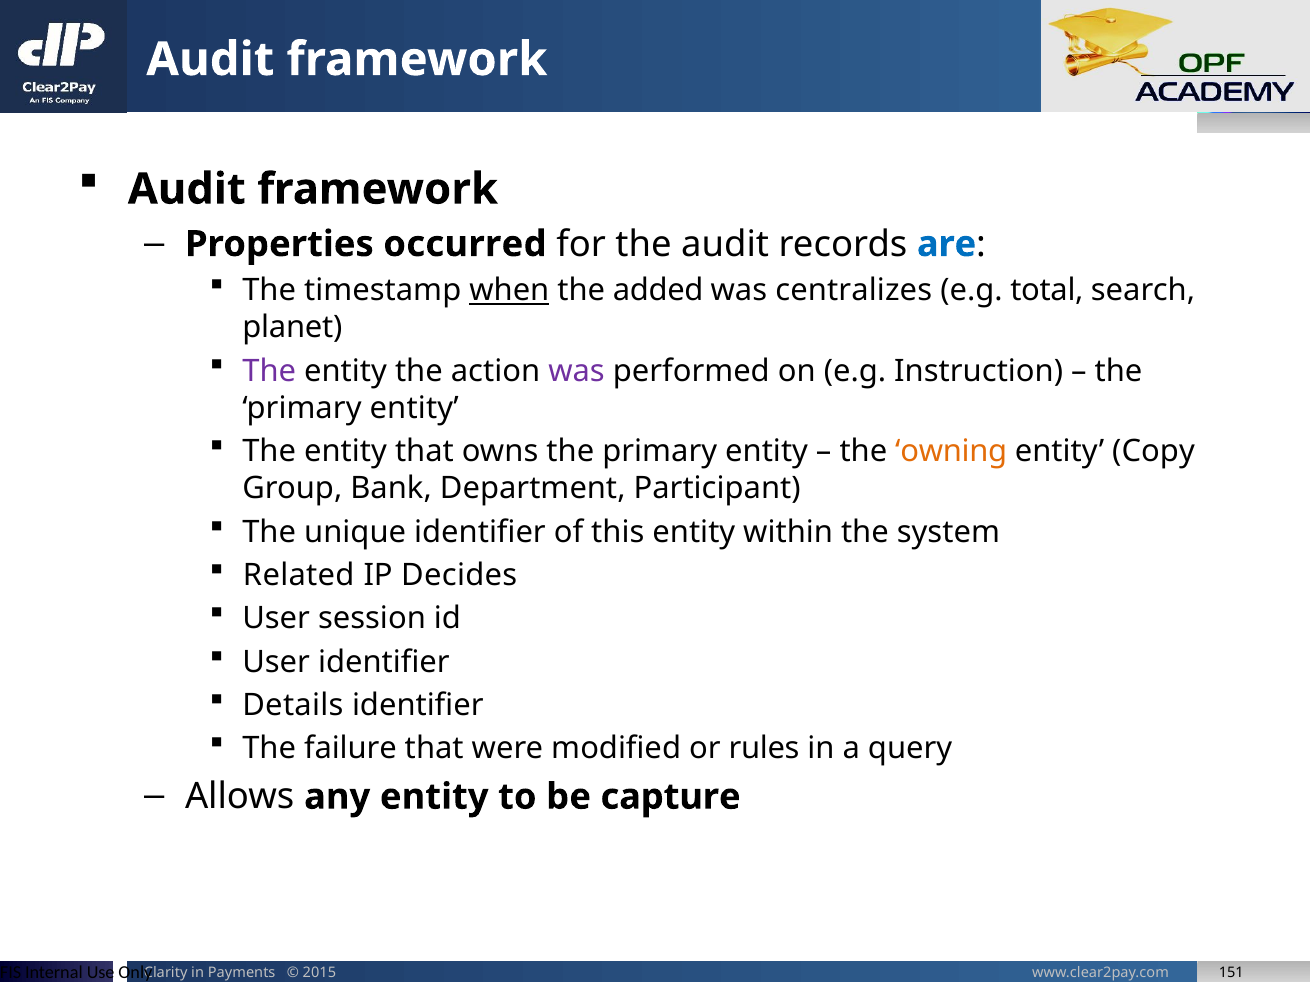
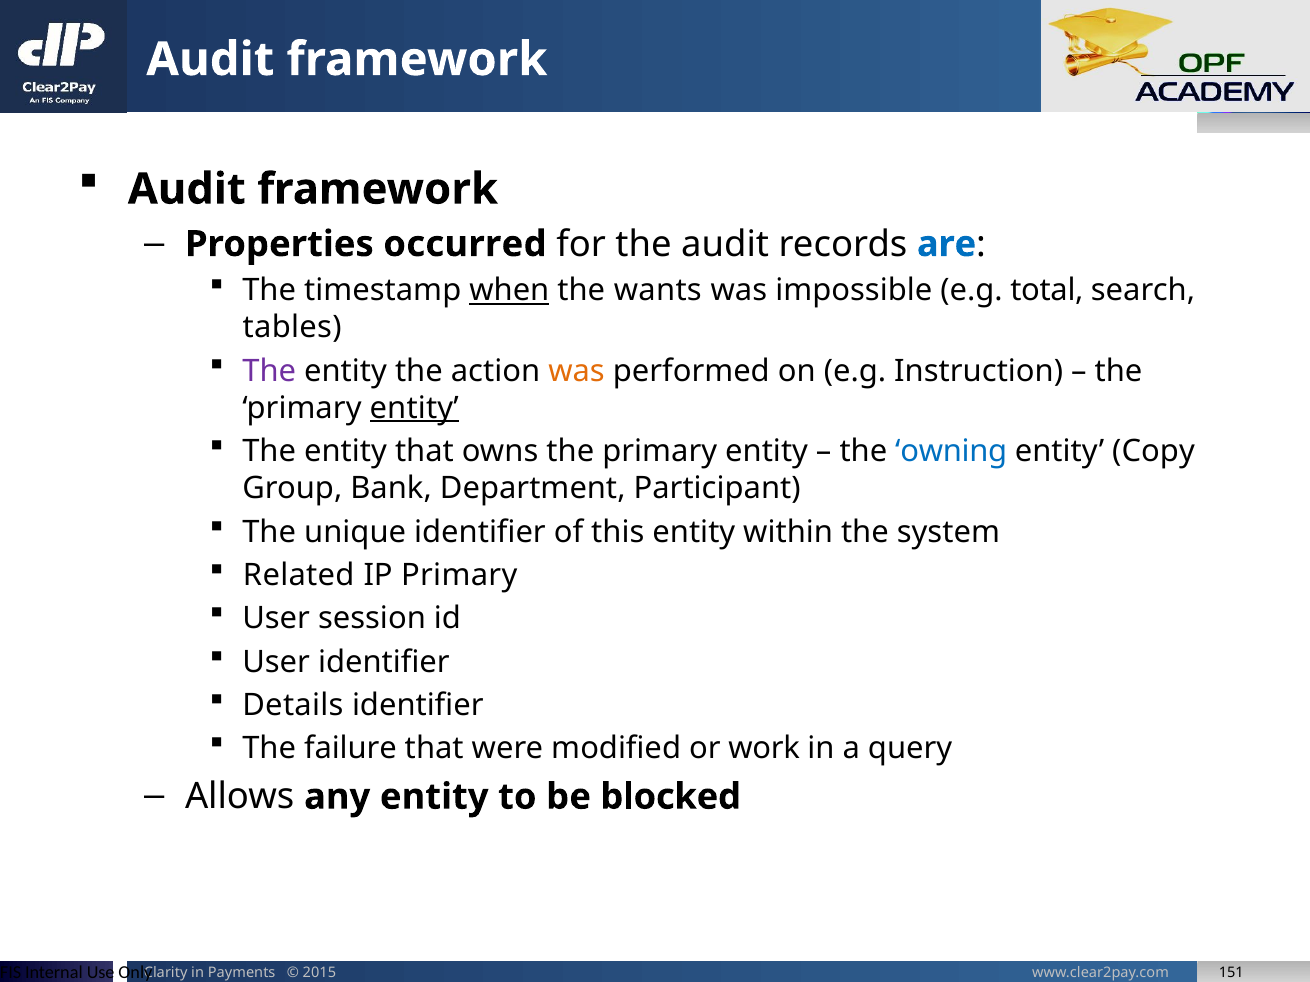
added: added -> wants
centralizes: centralizes -> impossible
planet: planet -> tables
was at (577, 371) colour: purple -> orange
entity at (414, 408) underline: none -> present
owning colour: orange -> blue
IP Decides: Decides -> Primary
rules: rules -> work
capture: capture -> blocked
